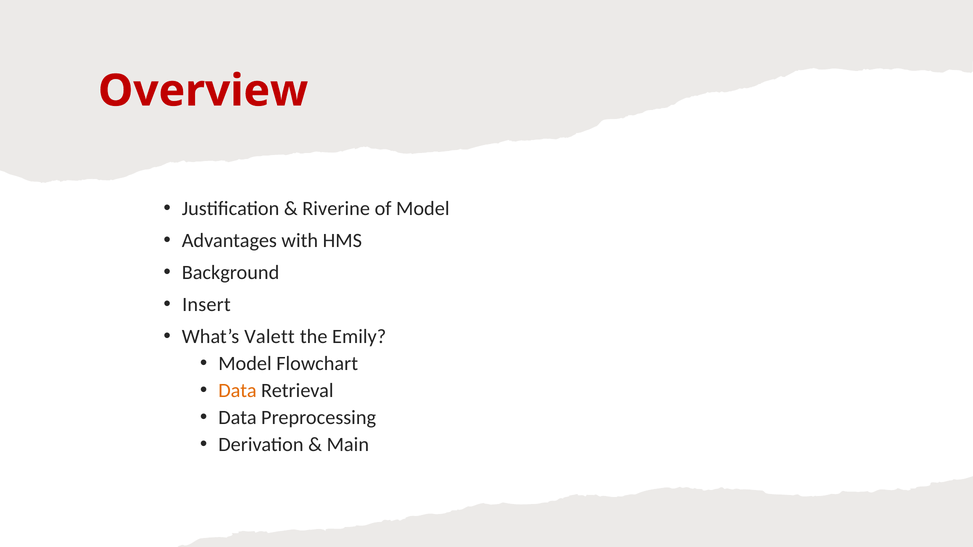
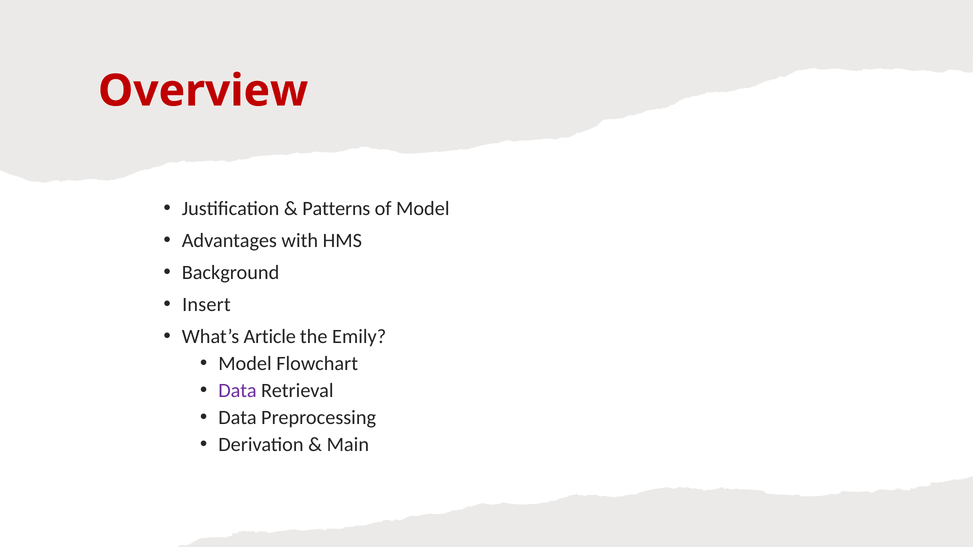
Riverine: Riverine -> Patterns
Valett: Valett -> Article
Data at (237, 391) colour: orange -> purple
